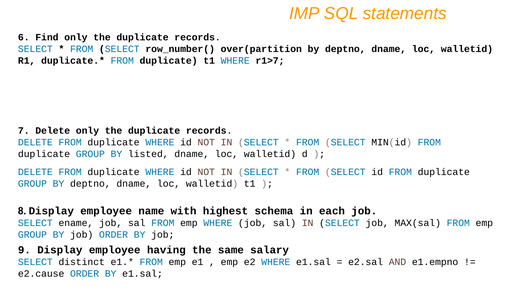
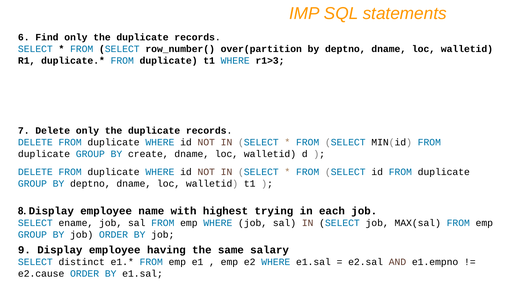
r1>7: r1>7 -> r1>3
listed: listed -> create
schema: schema -> trying
